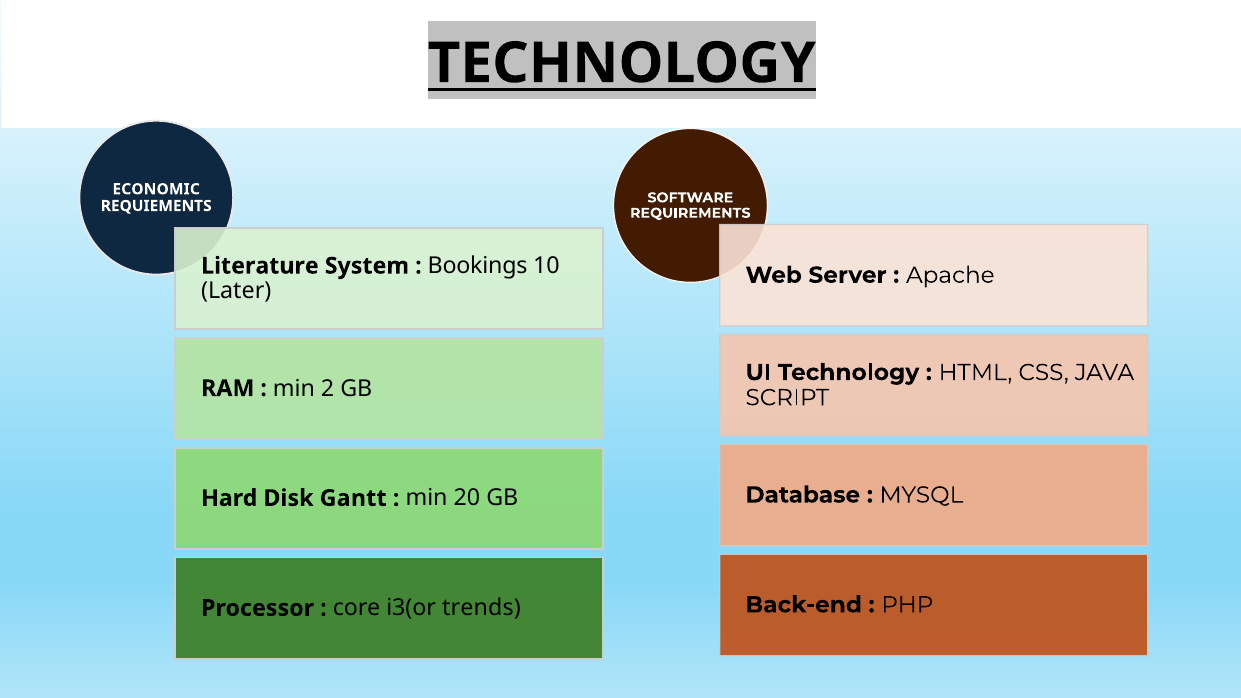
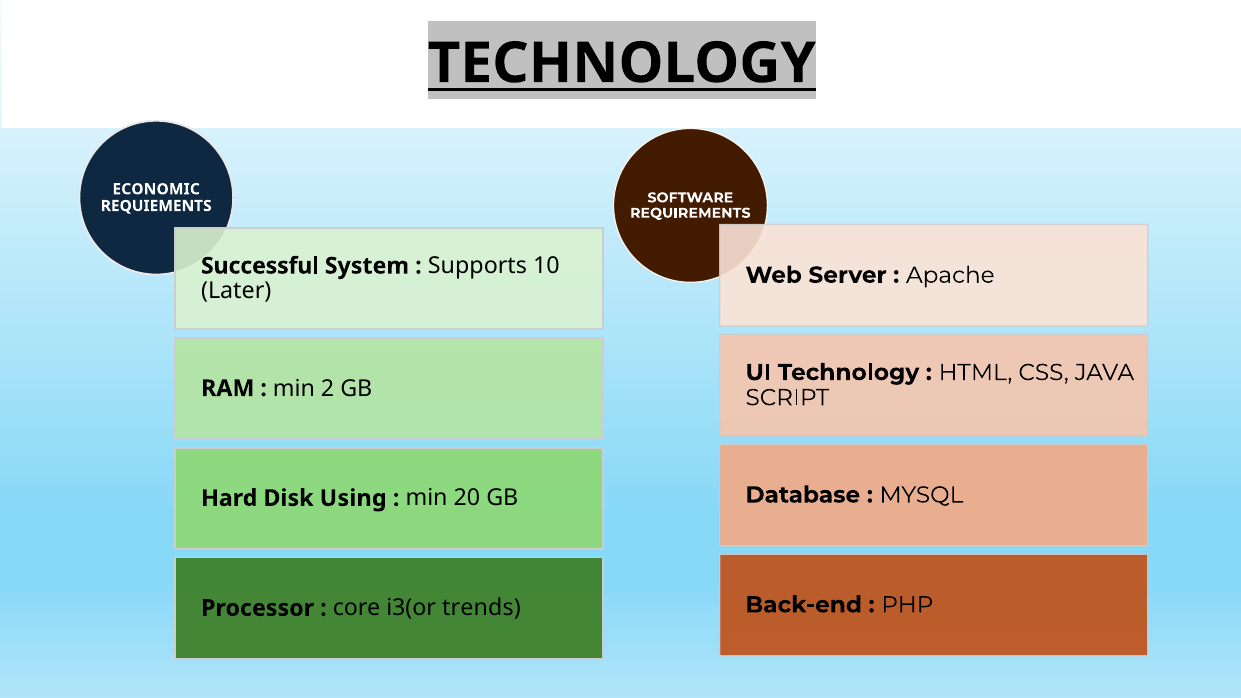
Literature: Literature -> Successful
Bookings: Bookings -> Supports
Gantt: Gantt -> Using
